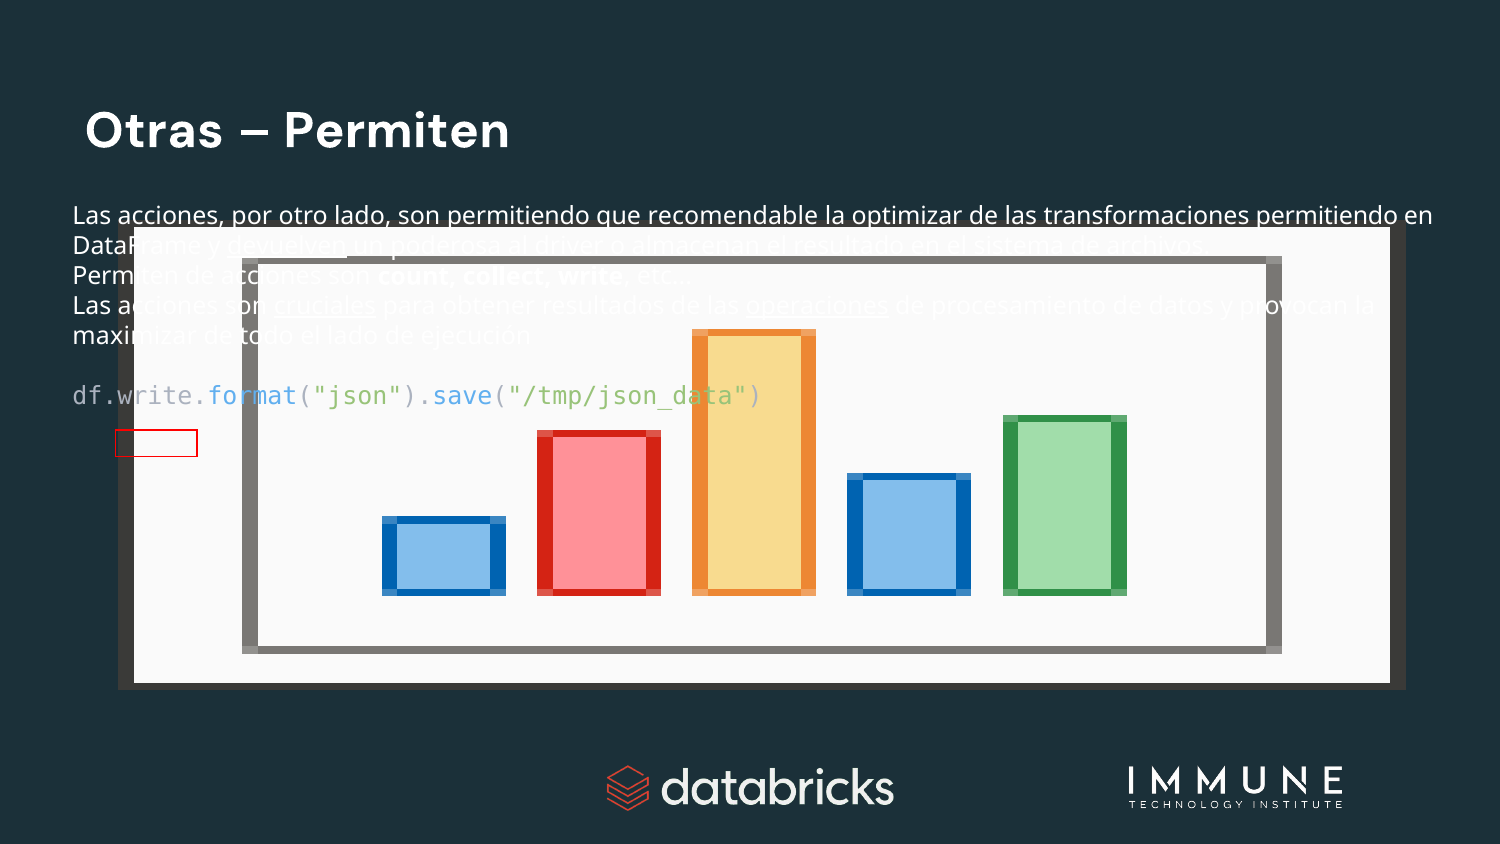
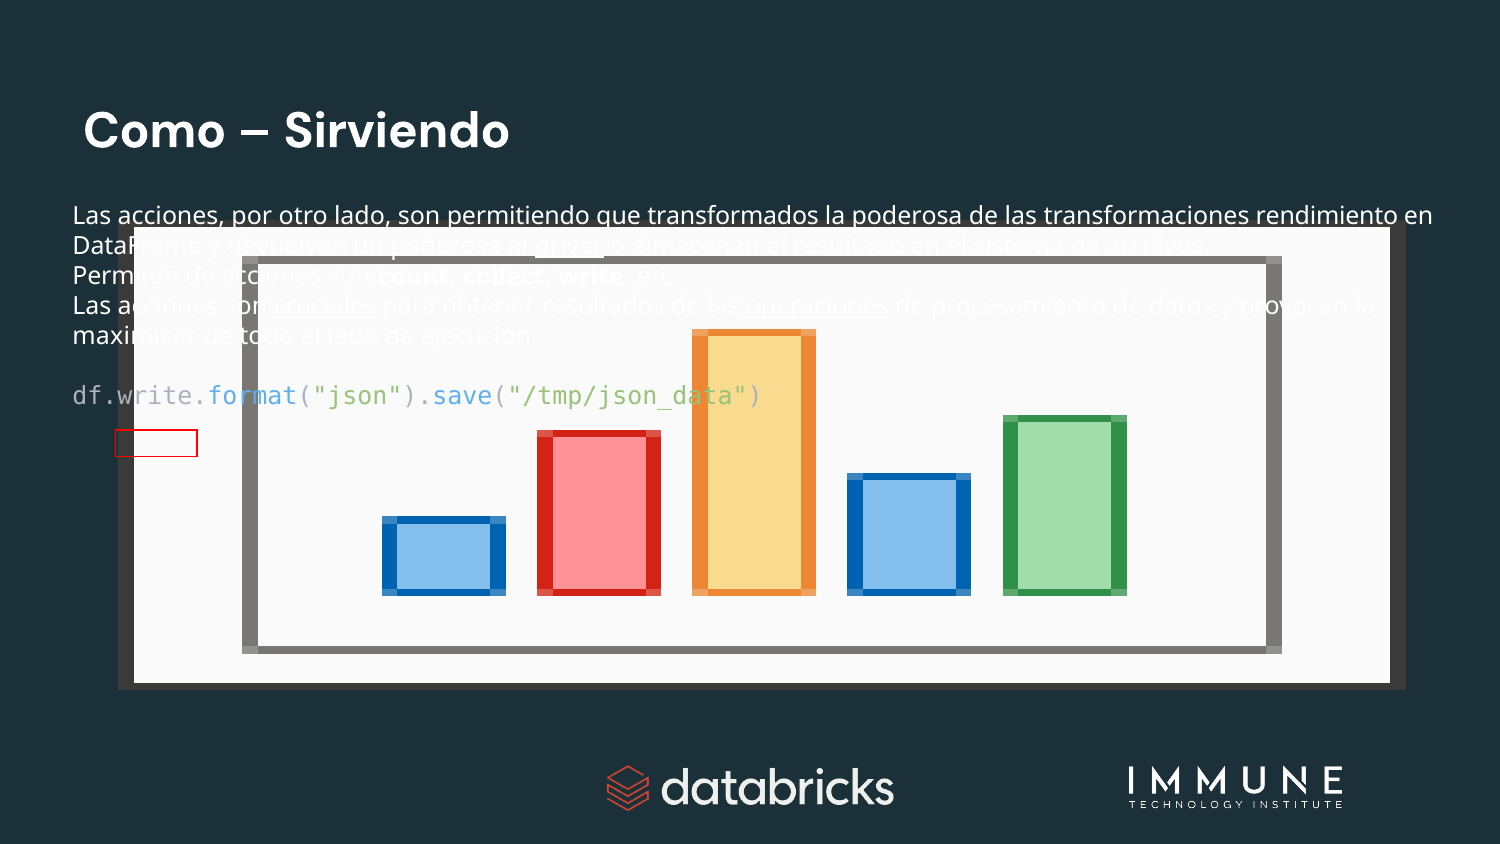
Otras: Otras -> Como
Permiten at (397, 131): Permiten -> Sirviendo
recomendable: recomendable -> transformados
la optimizar: optimizar -> poderosa
transformaciones permitiendo: permitiendo -> rendimiento
devuelven underline: present -> none
driver underline: none -> present
